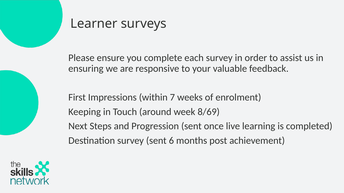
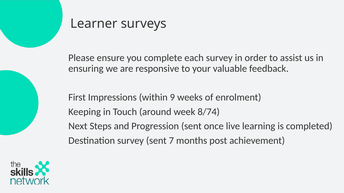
7: 7 -> 9
8/69: 8/69 -> 8/74
6: 6 -> 7
